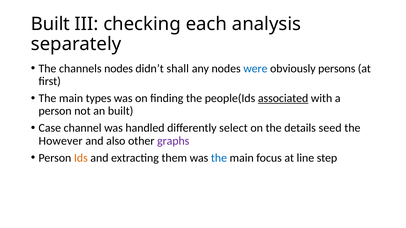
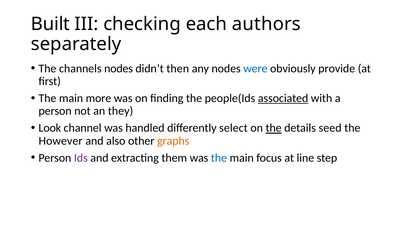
analysis: analysis -> authors
shall: shall -> then
persons: persons -> provide
types: types -> more
an built: built -> they
Case: Case -> Look
the at (274, 128) underline: none -> present
graphs colour: purple -> orange
Ids colour: orange -> purple
